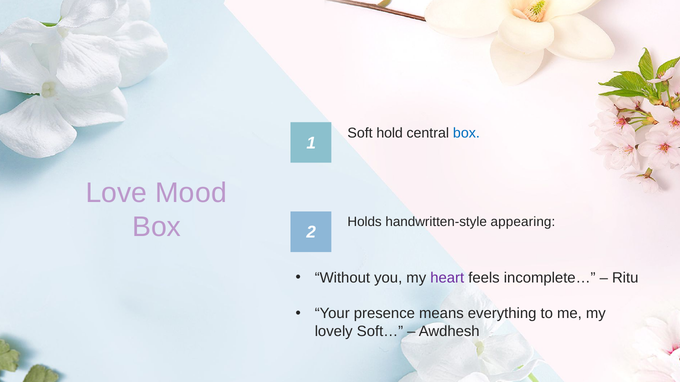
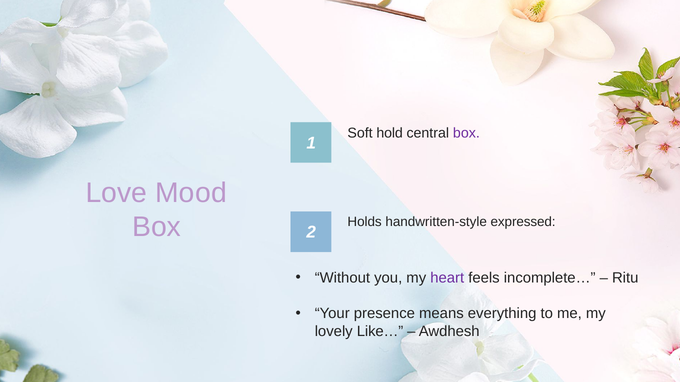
box at (466, 133) colour: blue -> purple
appearing: appearing -> expressed
Soft…: Soft… -> Like…
